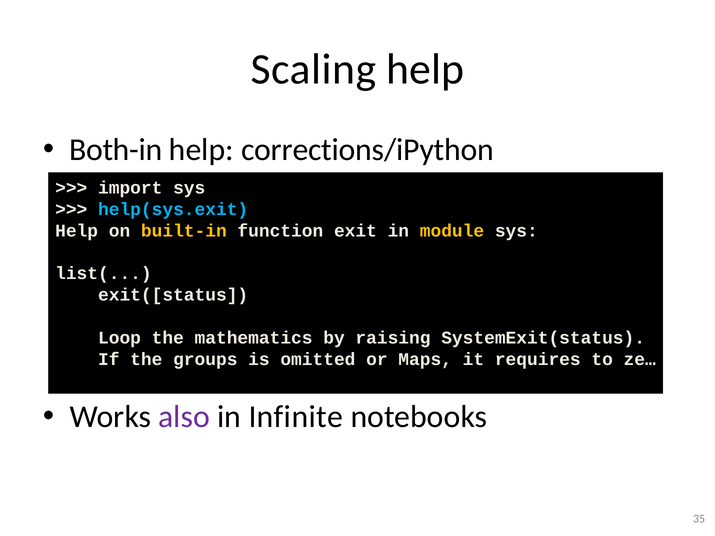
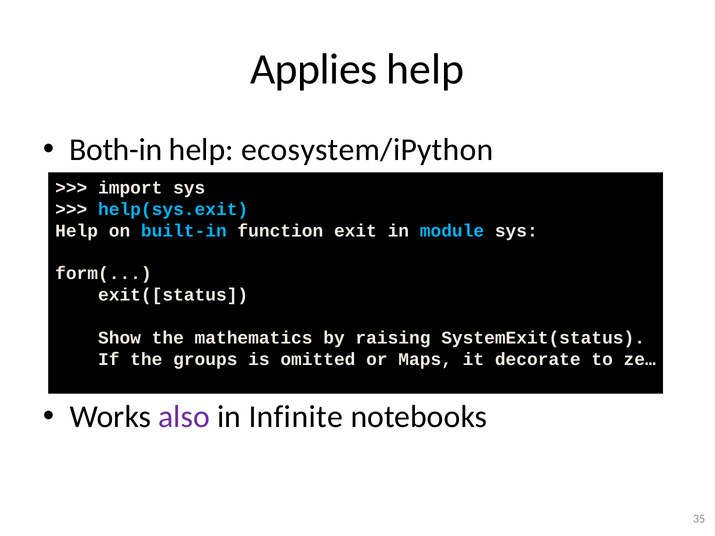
Scaling: Scaling -> Applies
corrections/iPython: corrections/iPython -> ecosystem/iPython
built-in colour: yellow -> light blue
module colour: yellow -> light blue
list(: list( -> form(
Loop: Loop -> Show
requires: requires -> decorate
